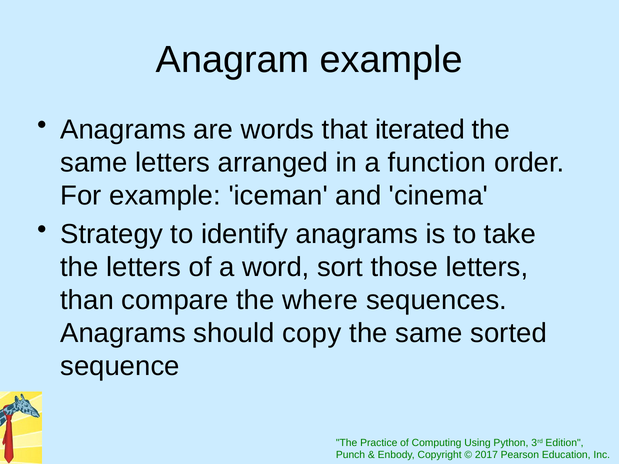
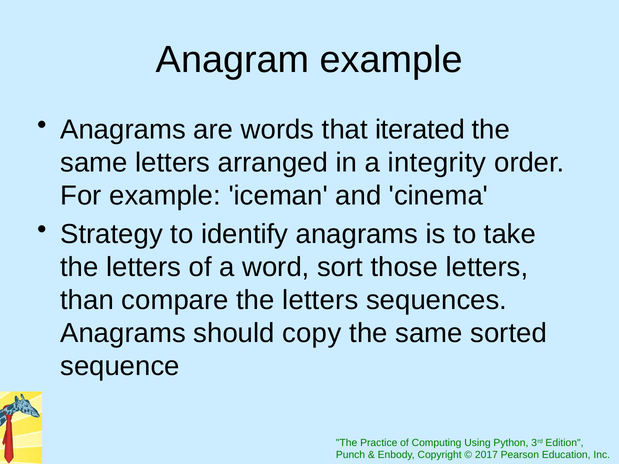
function: function -> integrity
compare the where: where -> letters
